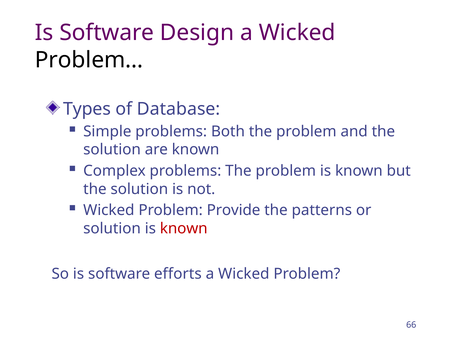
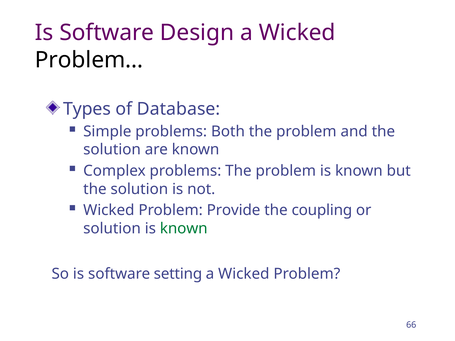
patterns: patterns -> coupling
known at (184, 229) colour: red -> green
efforts: efforts -> setting
